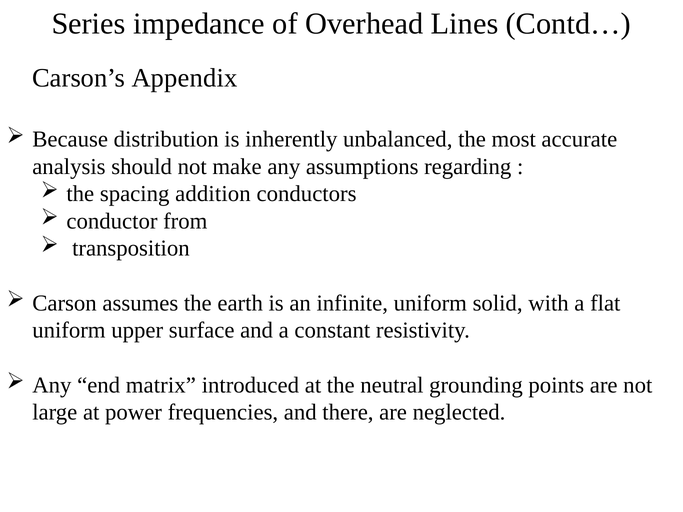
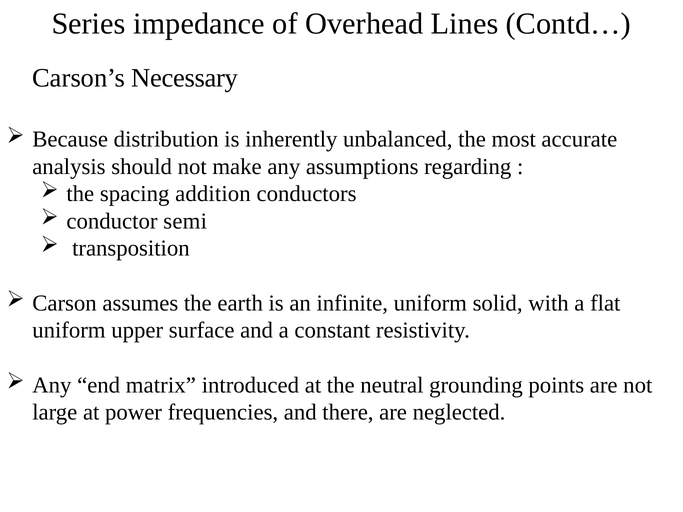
Appendix: Appendix -> Necessary
from: from -> semi
